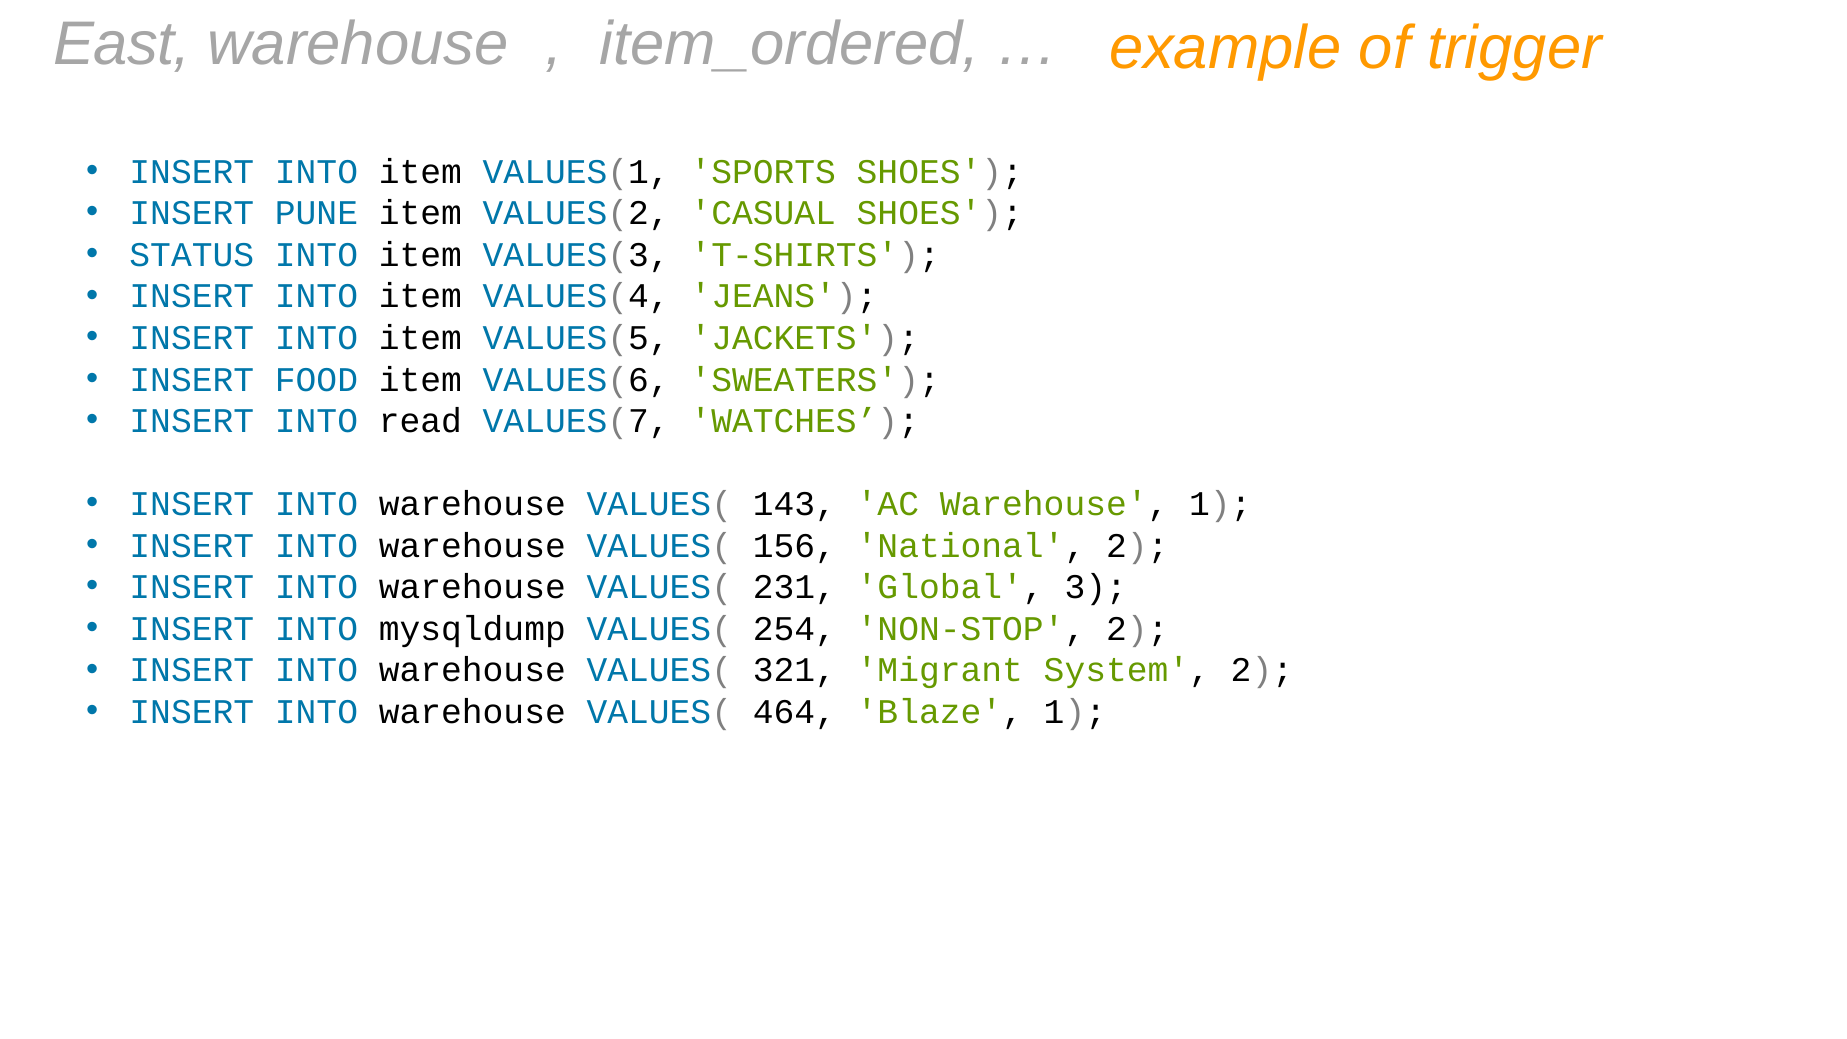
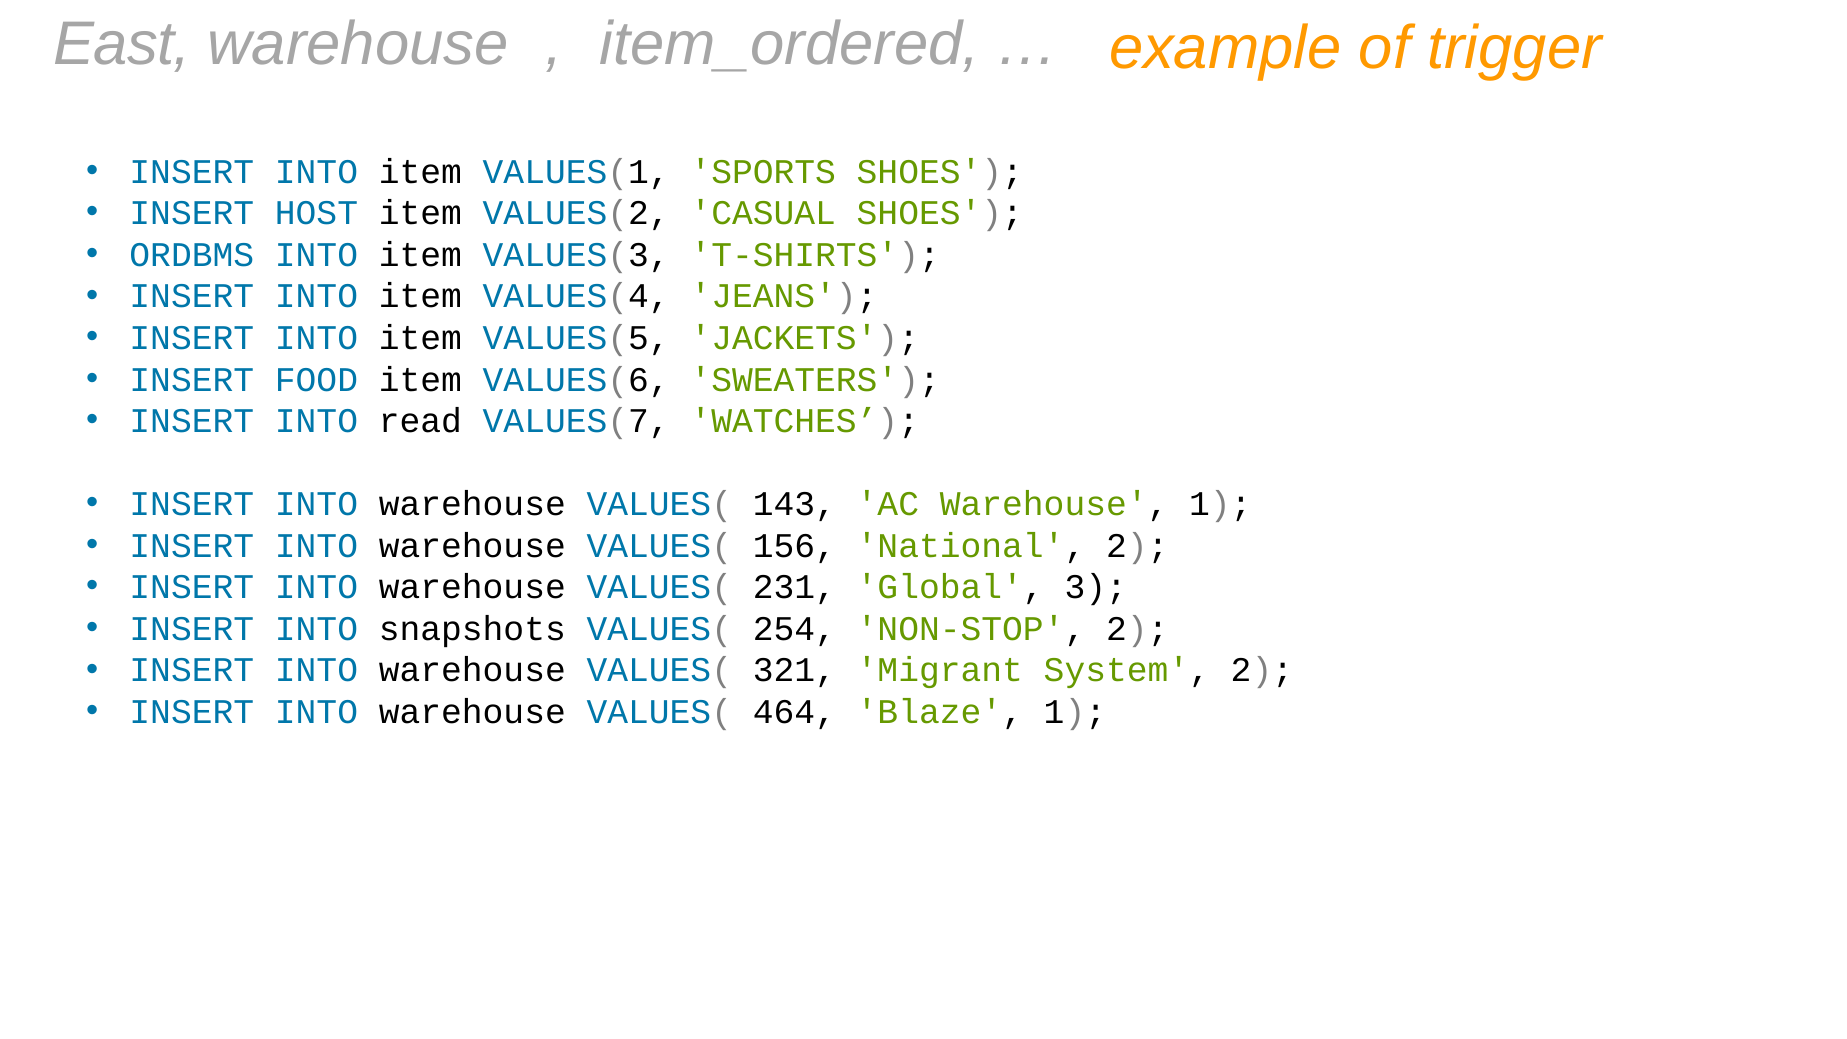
PUNE: PUNE -> HOST
STATUS: STATUS -> ORDBMS
mysqldump: mysqldump -> snapshots
